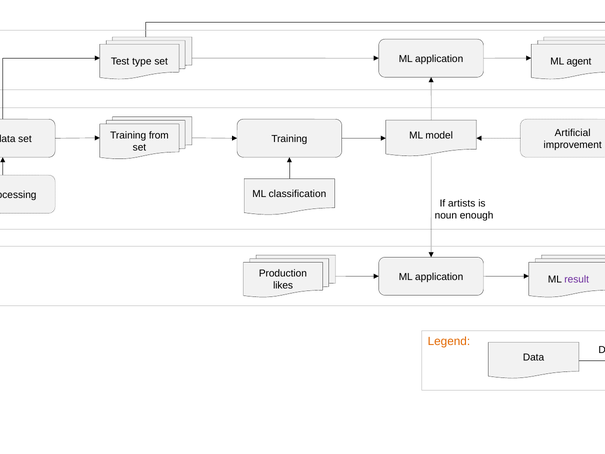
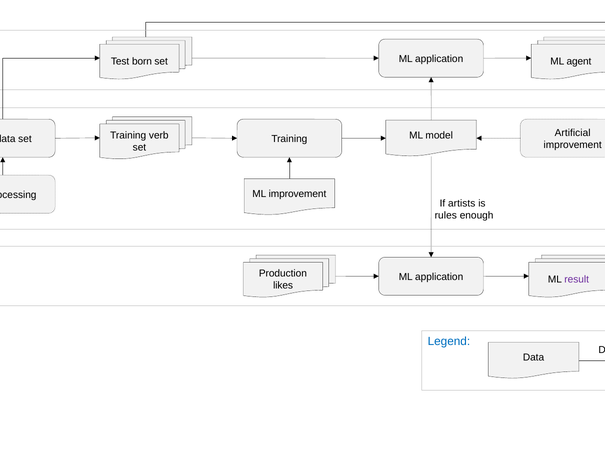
type: type -> born
from: from -> verb
ML classification: classification -> improvement
noun: noun -> rules
Legend colour: orange -> blue
